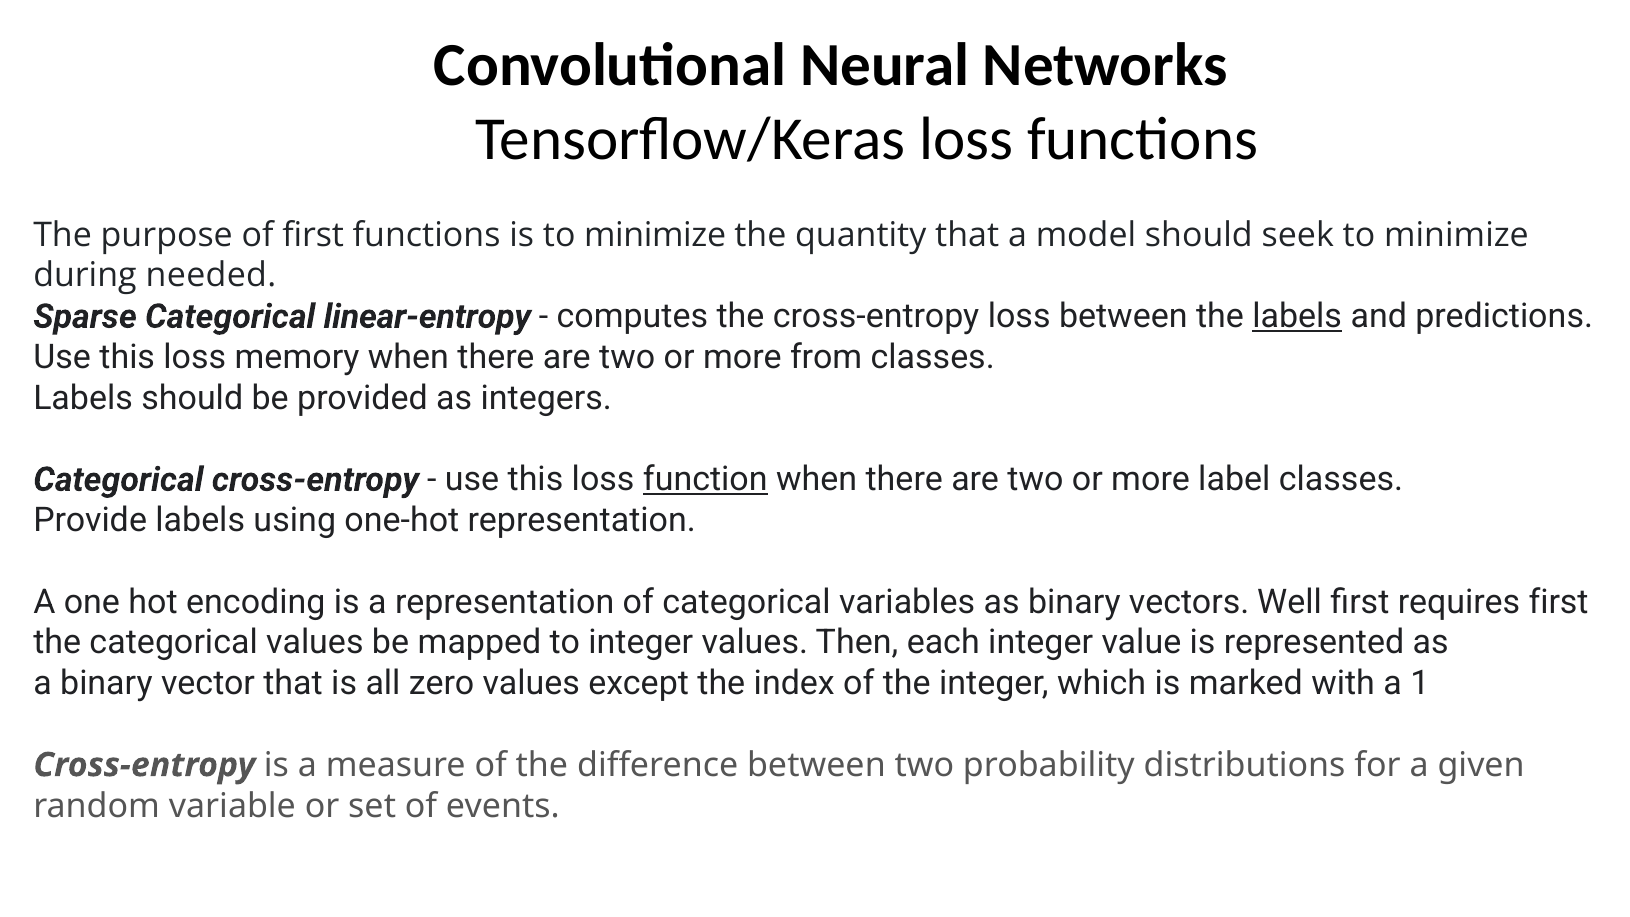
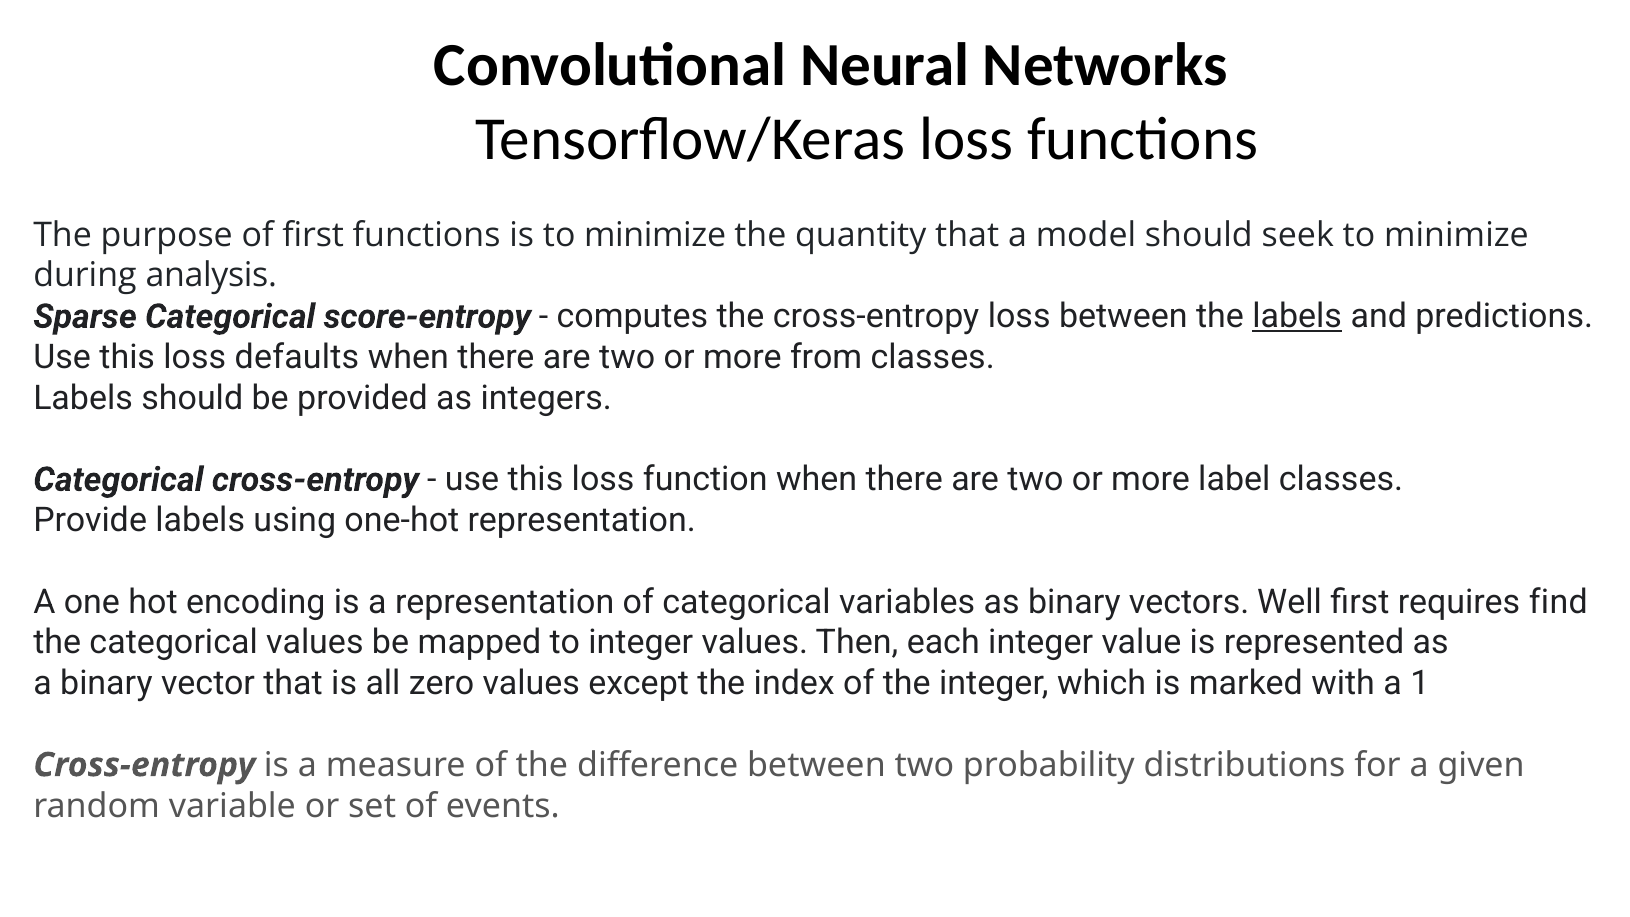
needed: needed -> analysis
linear-entropy: linear-entropy -> score-entropy
memory: memory -> defaults
function underline: present -> none
requires first: first -> find
